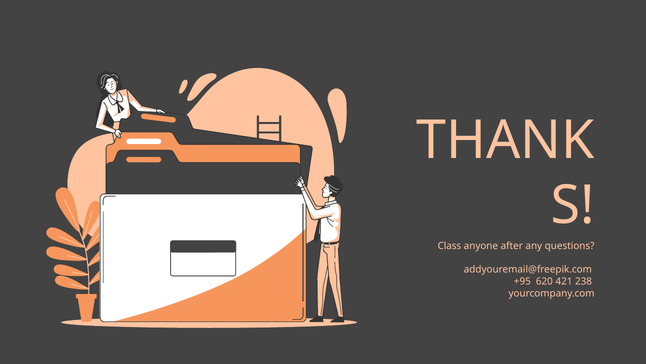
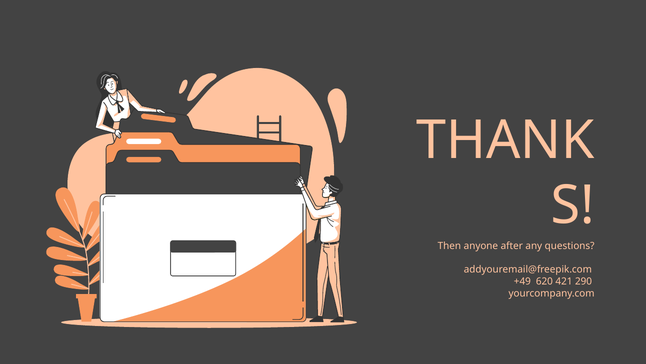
Class: Class -> Then
+95: +95 -> +49
238: 238 -> 290
